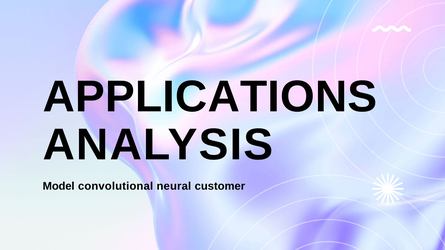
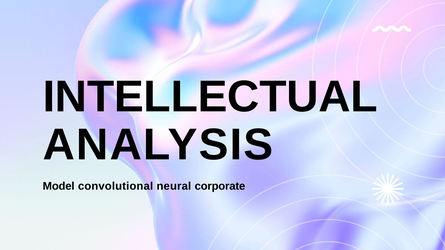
APPLICATIONS: APPLICATIONS -> INTELLECTUAL
customer: customer -> corporate
